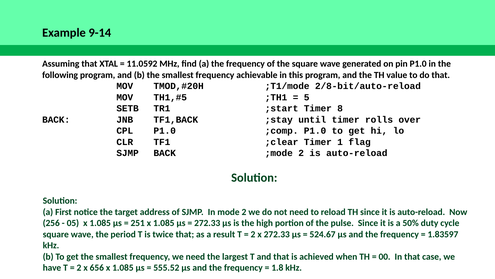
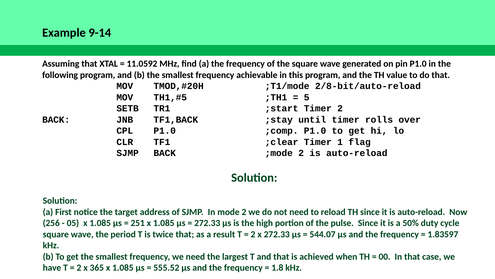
Timer 8: 8 -> 2
524.67: 524.67 -> 544.07
656: 656 -> 365
